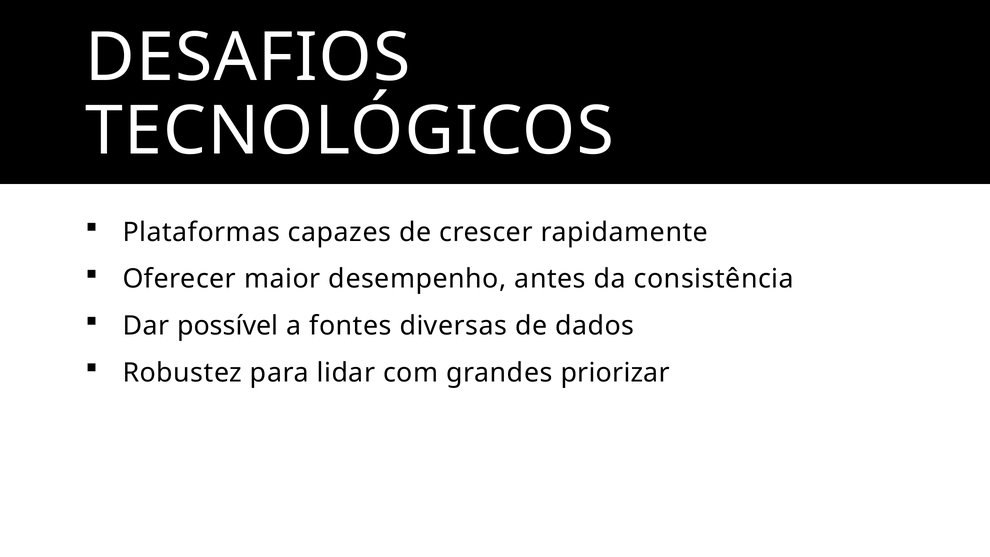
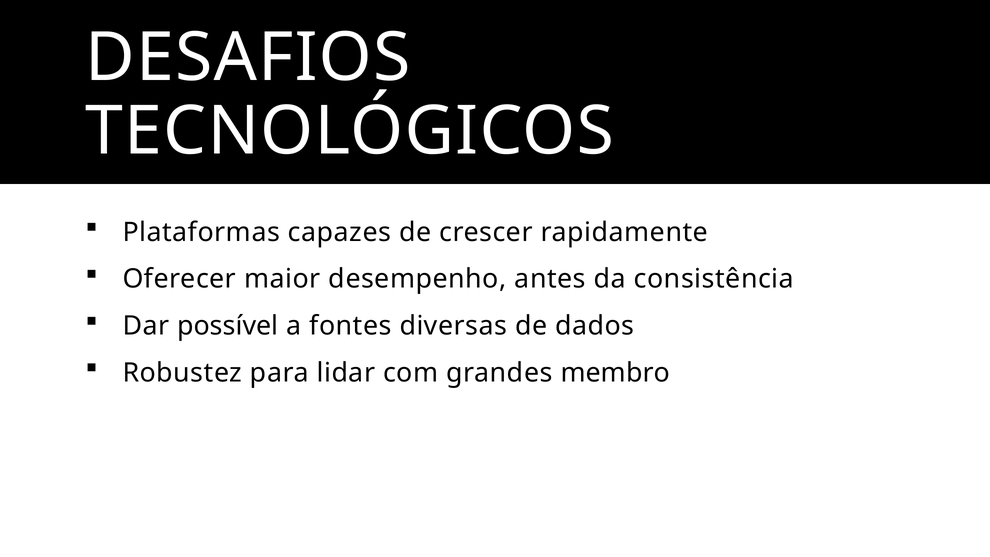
priorizar: priorizar -> membro
